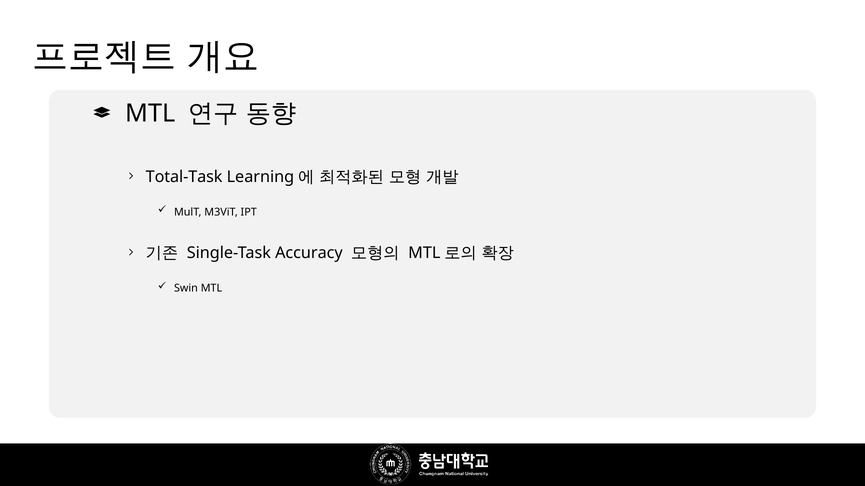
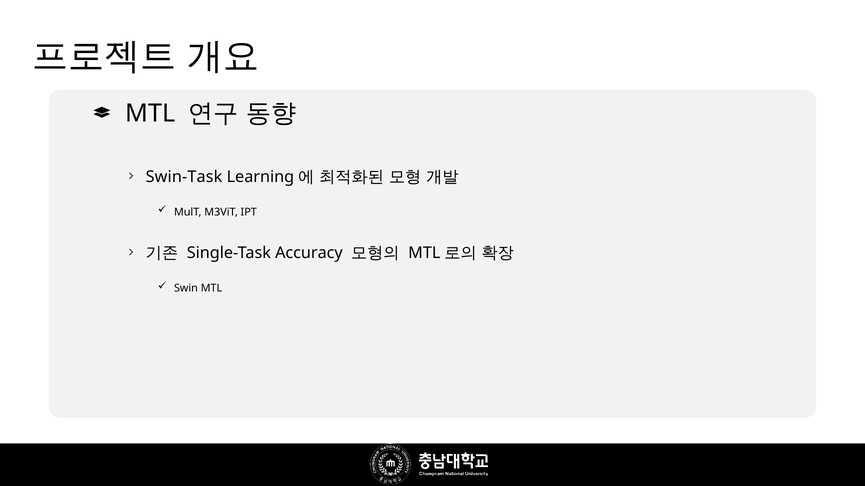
Total-Task: Total-Task -> Swin-Task
